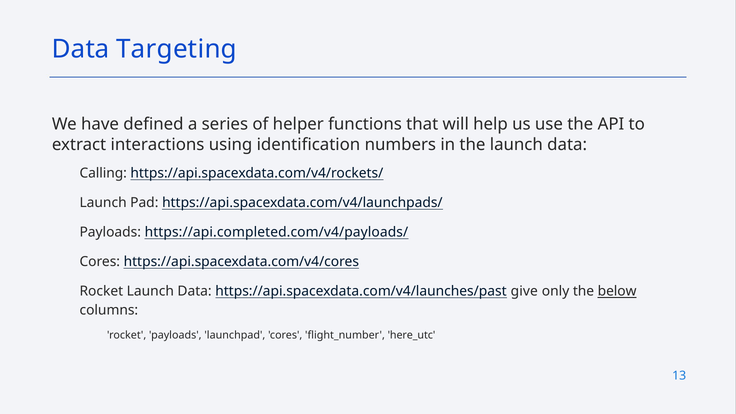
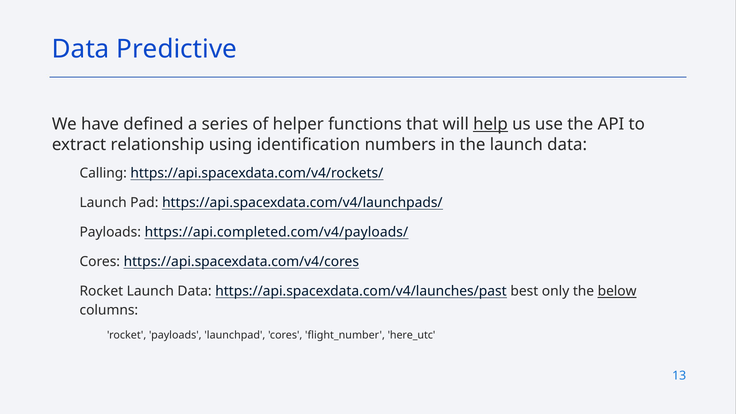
Targeting: Targeting -> Predictive
help underline: none -> present
interactions: interactions -> relationship
give: give -> best
